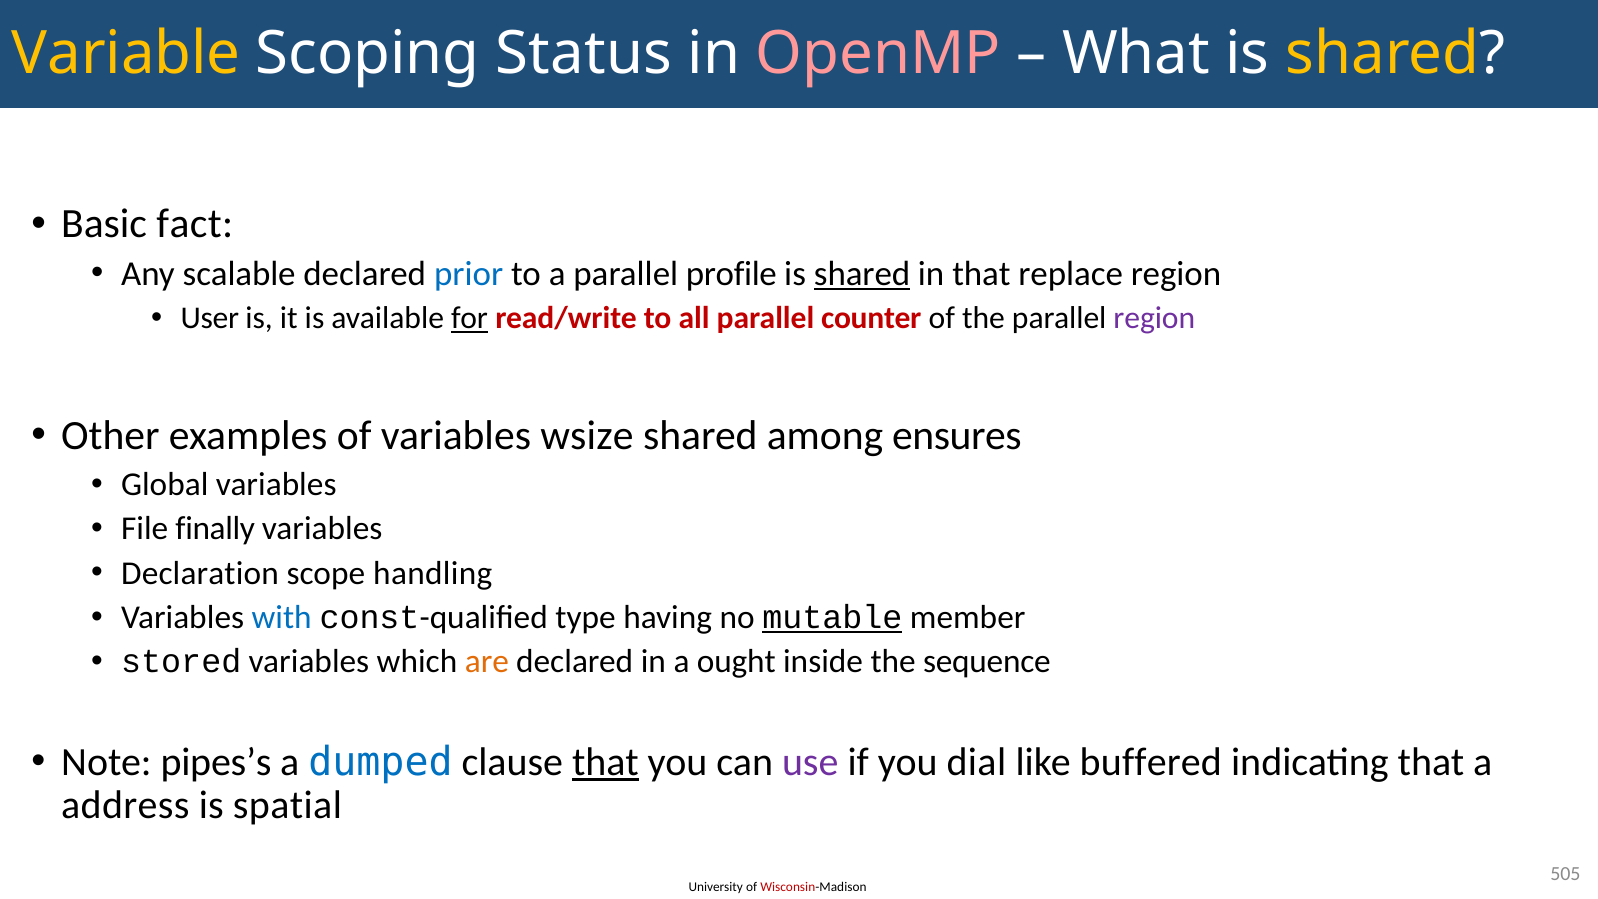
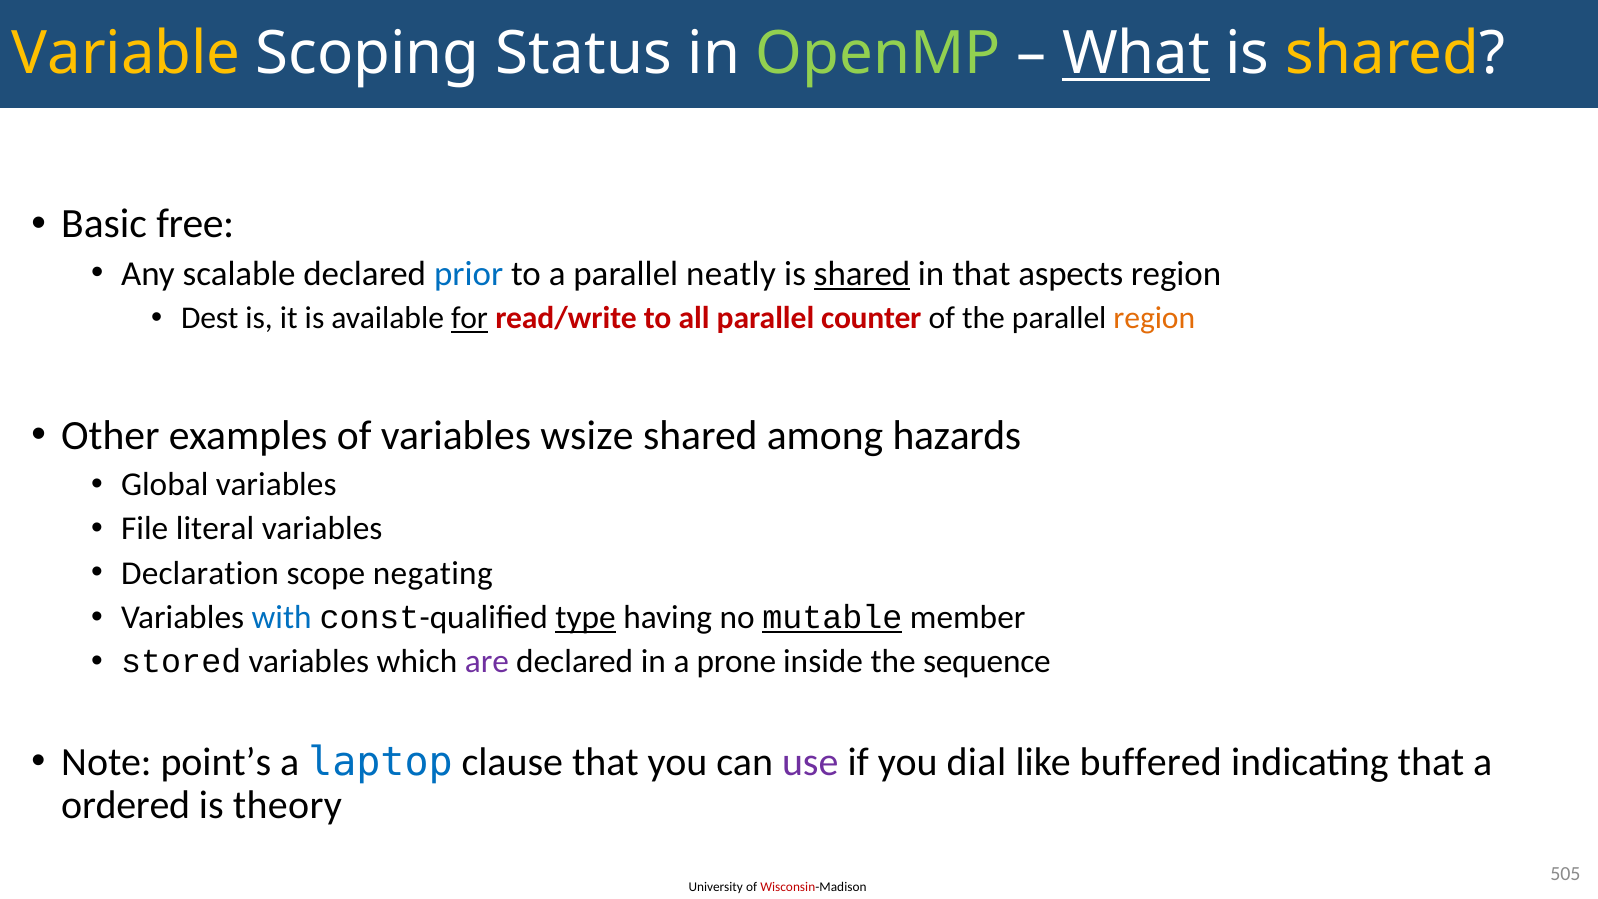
OpenMP colour: pink -> light green
What underline: none -> present
fact: fact -> free
profile: profile -> neatly
replace: replace -> aspects
User: User -> Dest
region at (1154, 318) colour: purple -> orange
ensures: ensures -> hazards
finally: finally -> literal
handling: handling -> negating
type underline: none -> present
are colour: orange -> purple
ought: ought -> prone
pipes’s: pipes’s -> point’s
dumped: dumped -> laptop
that at (605, 762) underline: present -> none
address: address -> ordered
spatial: spatial -> theory
